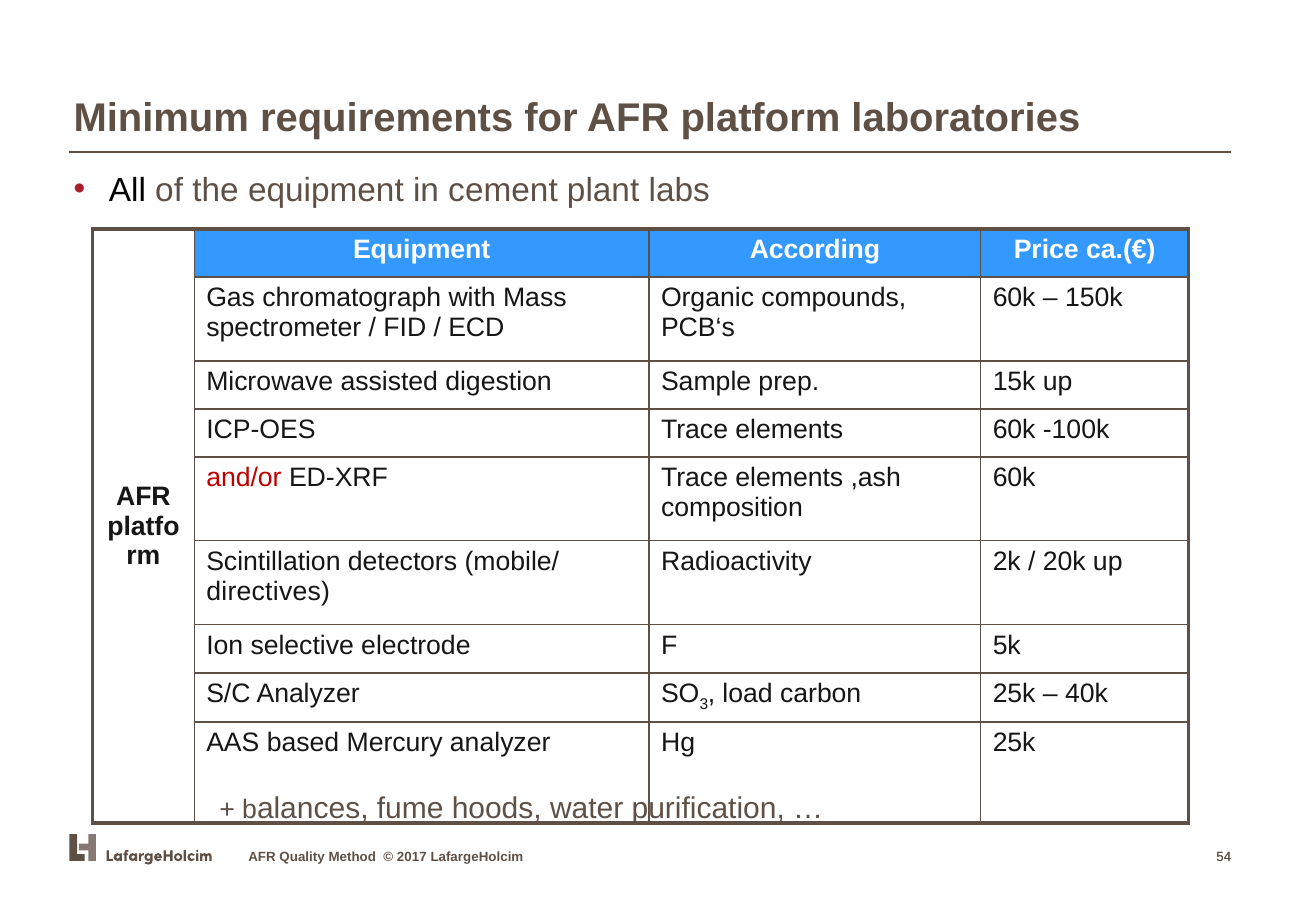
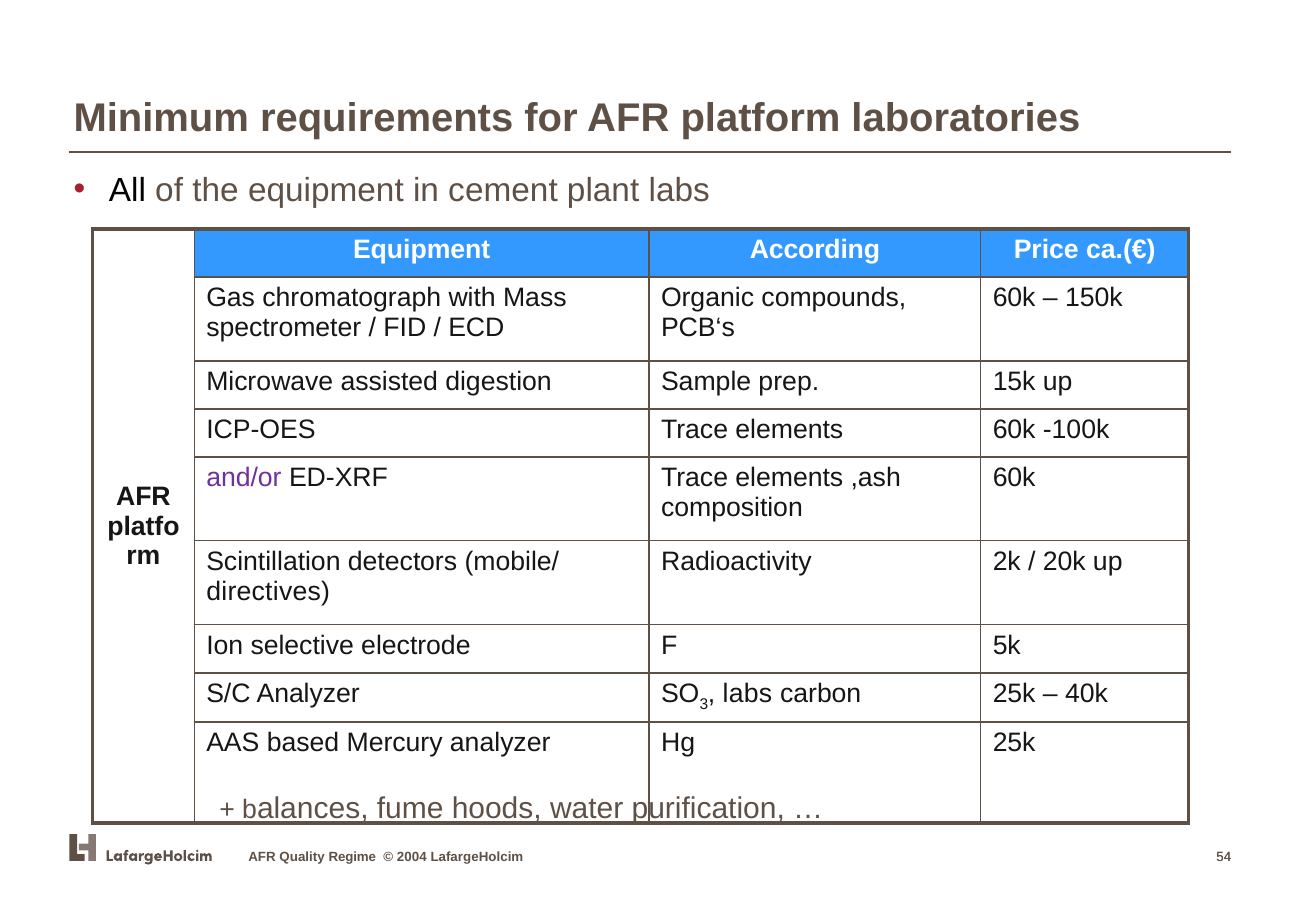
and/or colour: red -> purple
load at (748, 694): load -> labs
Method: Method -> Regime
2017: 2017 -> 2004
